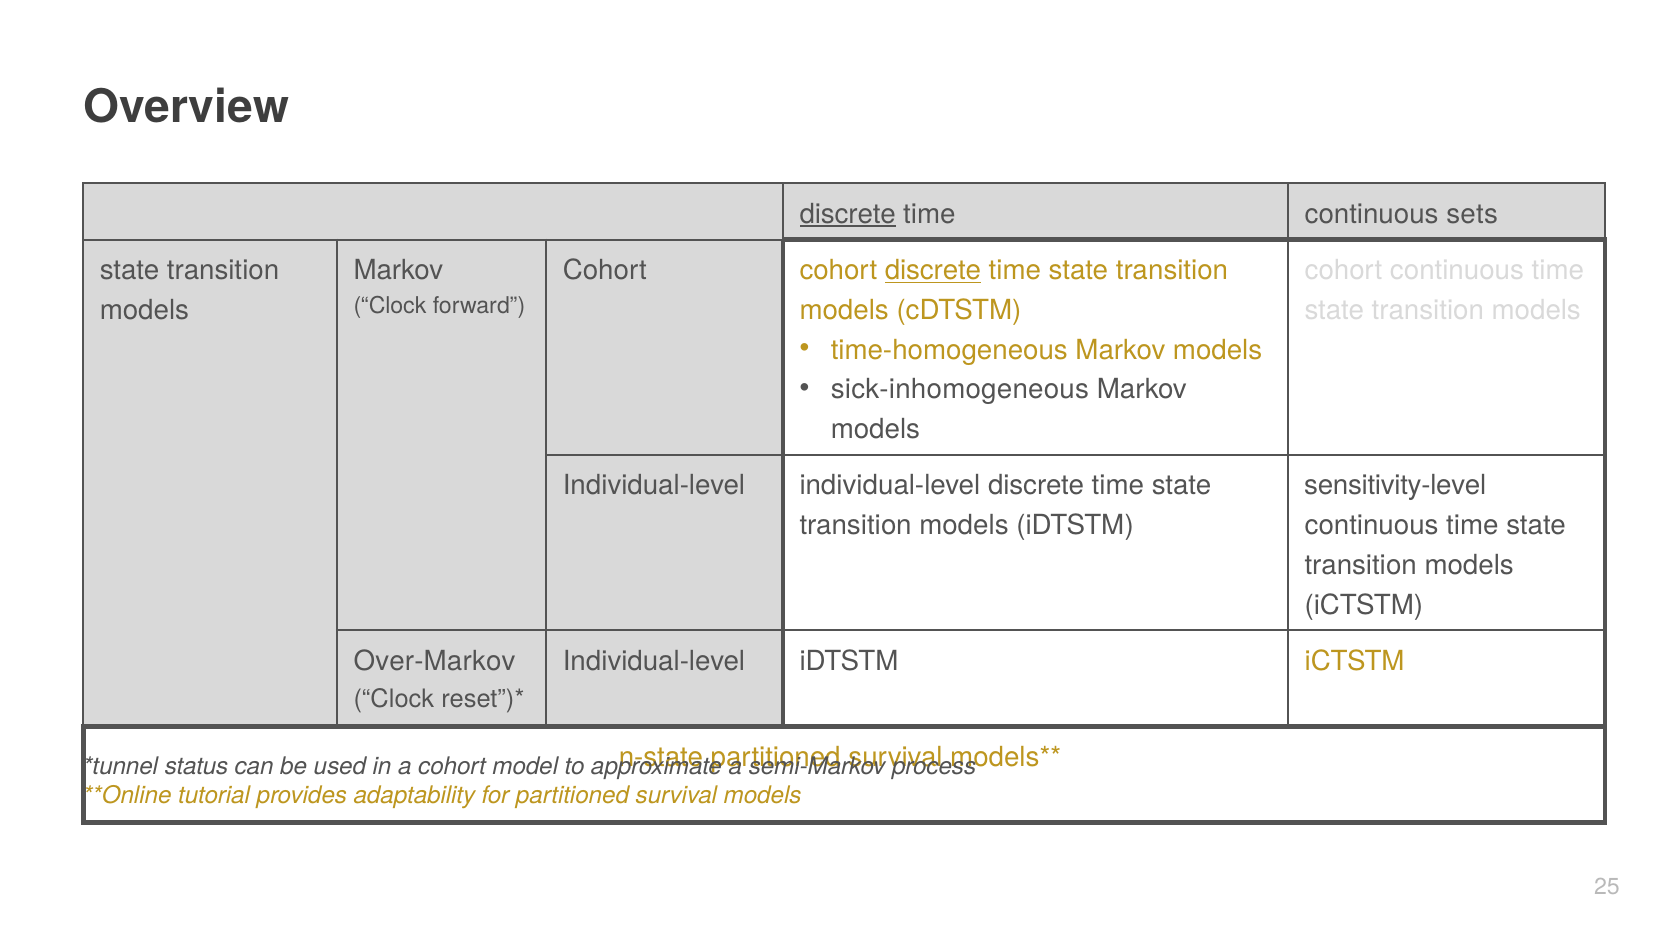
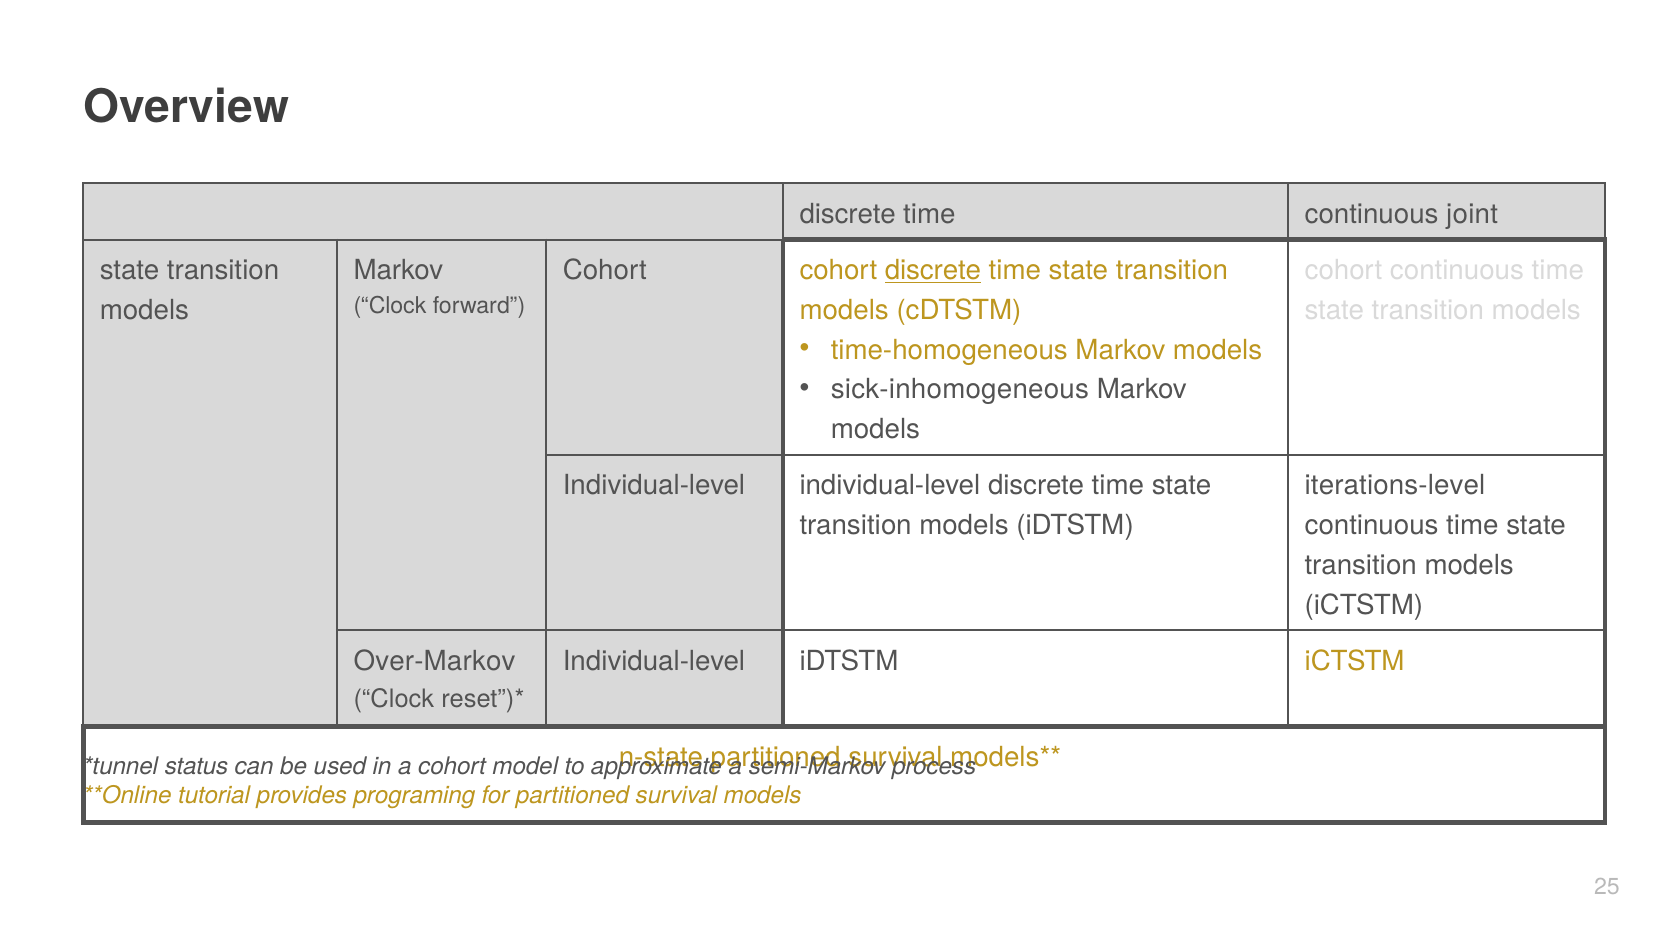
discrete at (848, 214) underline: present -> none
sets: sets -> joint
sensitivity-level: sensitivity-level -> iterations-level
adaptability: adaptability -> programing
